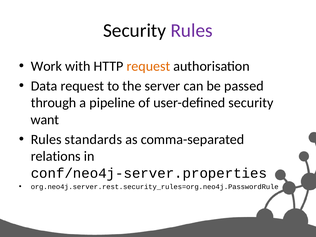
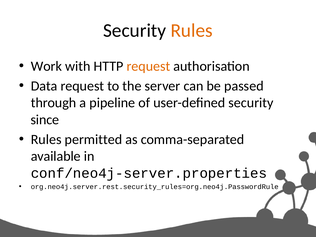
Rules at (192, 31) colour: purple -> orange
want: want -> since
standards: standards -> permitted
relations: relations -> available
